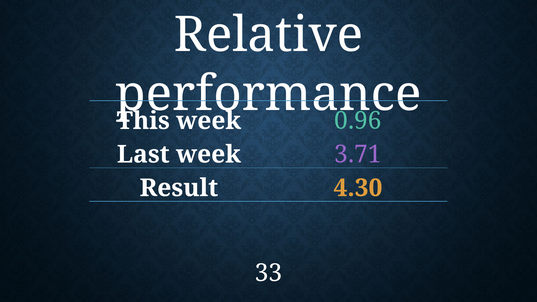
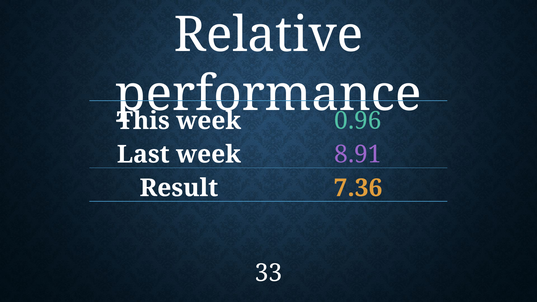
3.71: 3.71 -> 8.91
4.30: 4.30 -> 7.36
